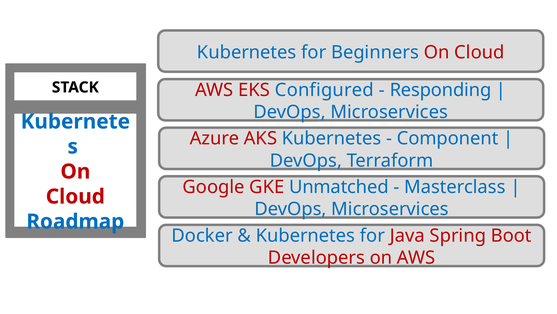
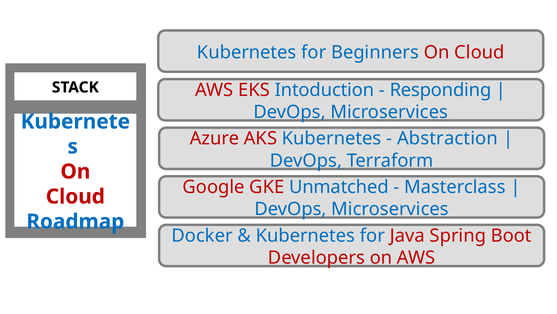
Configured: Configured -> Intoduction
Component: Component -> Abstraction
